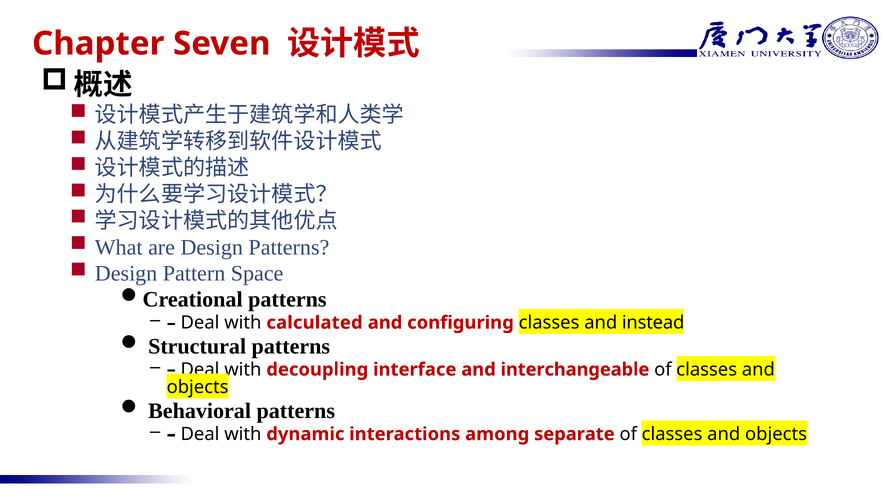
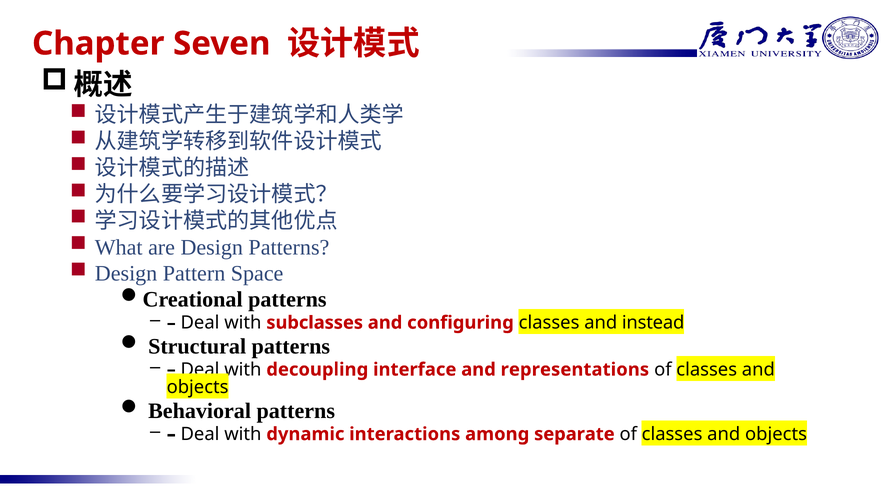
calculated: calculated -> subclasses
interchangeable: interchangeable -> representations
